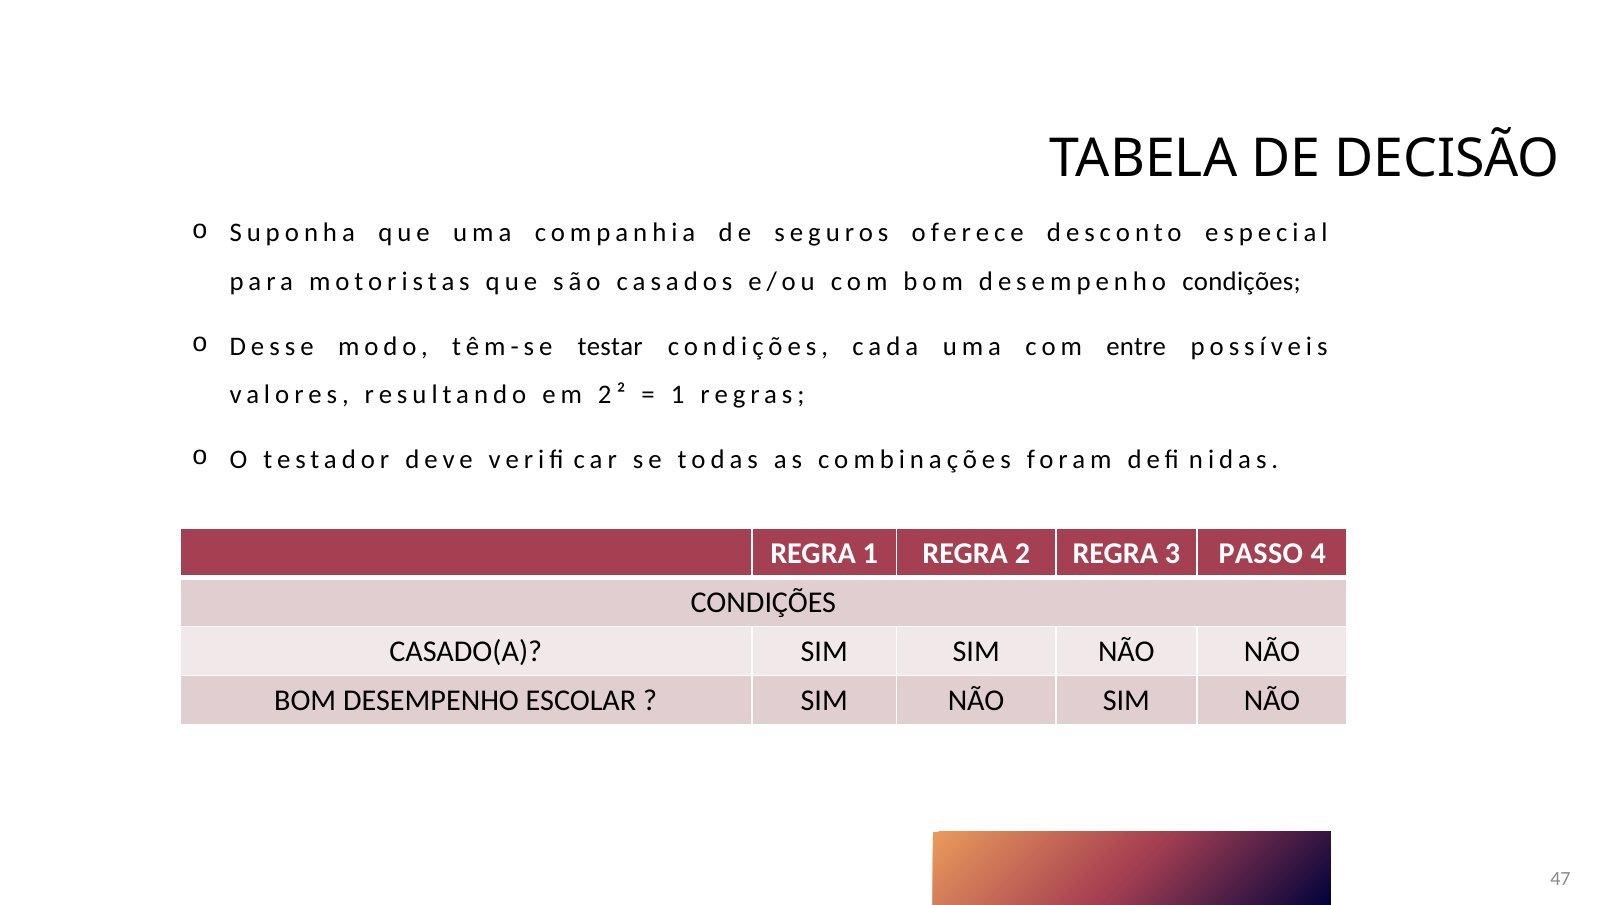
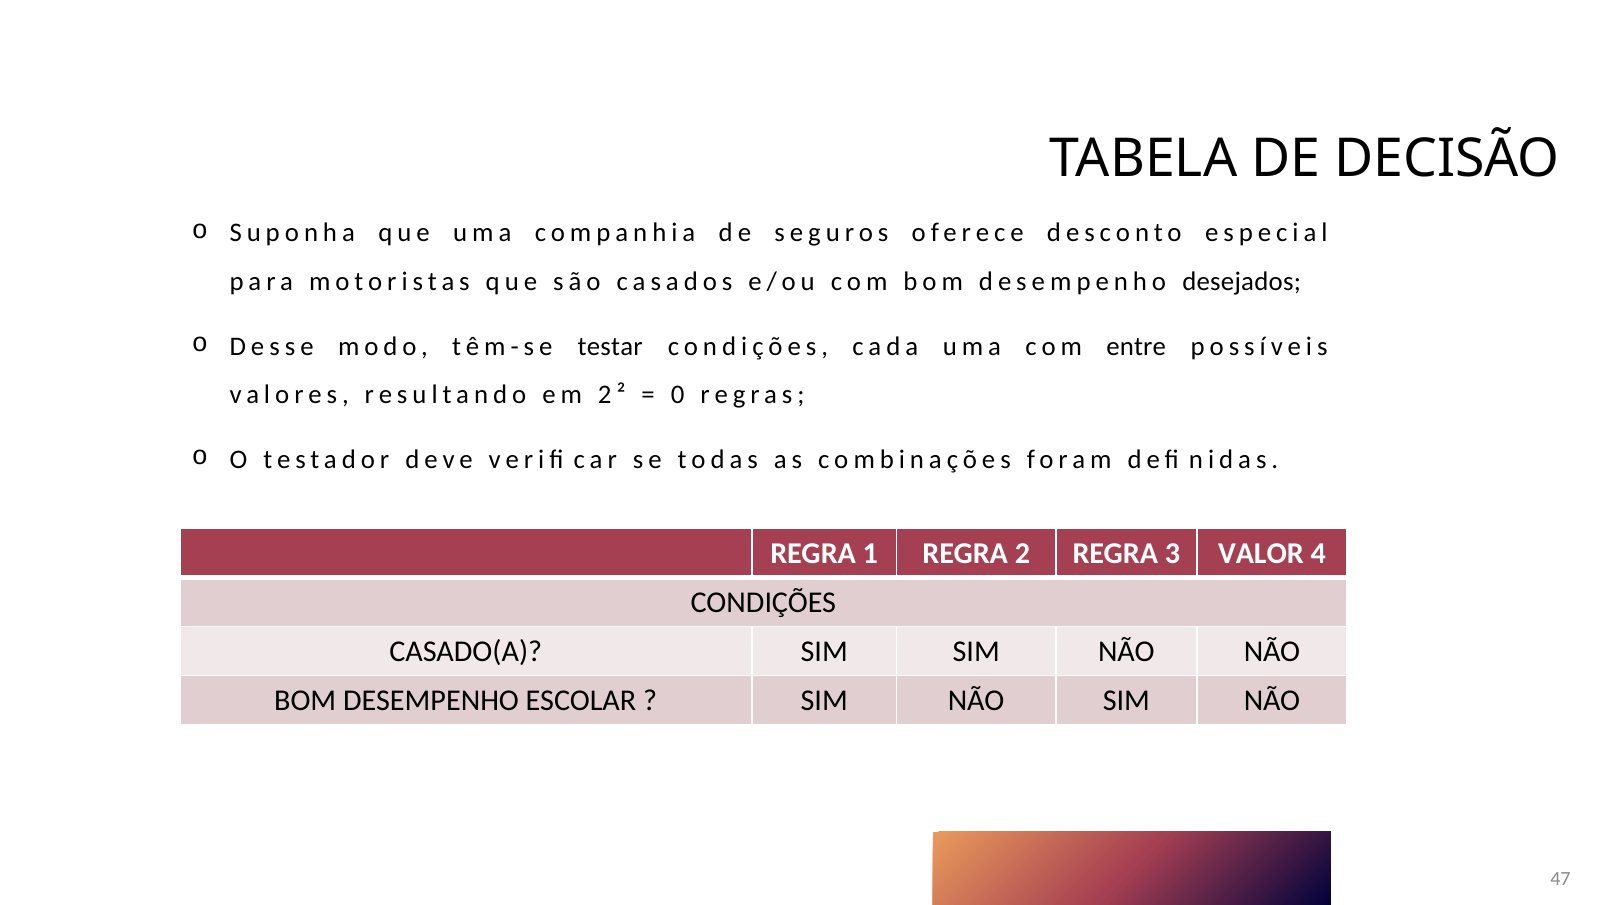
desempenho condições: condições -> desejados
1 at (678, 395): 1 -> 0
PASSO: PASSO -> VALOR
